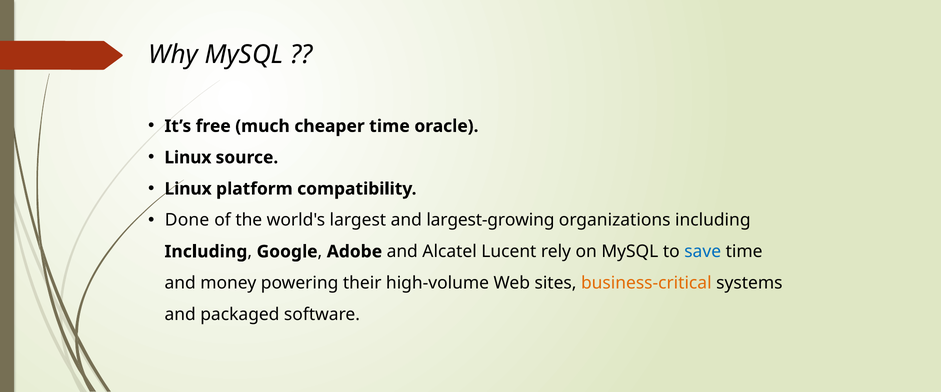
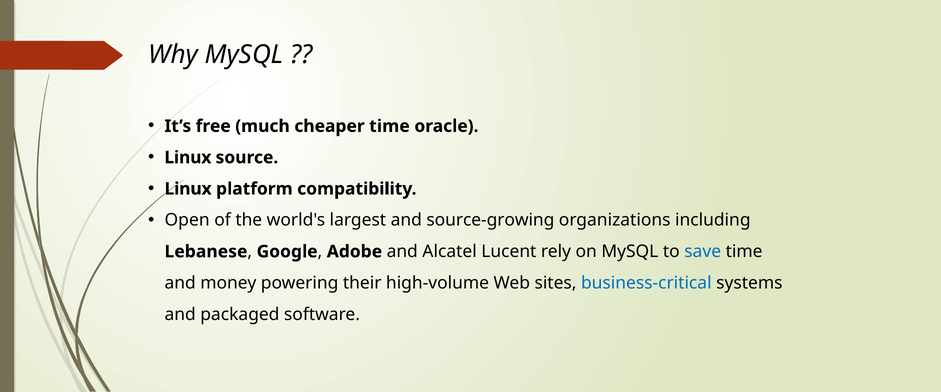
Done: Done -> Open
largest-growing: largest-growing -> source-growing
Including at (206, 252): Including -> Lebanese
business-critical colour: orange -> blue
